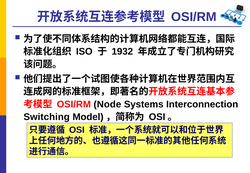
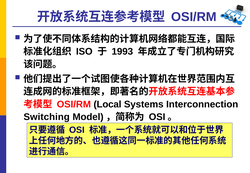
1932: 1932 -> 1993
Node: Node -> Local
